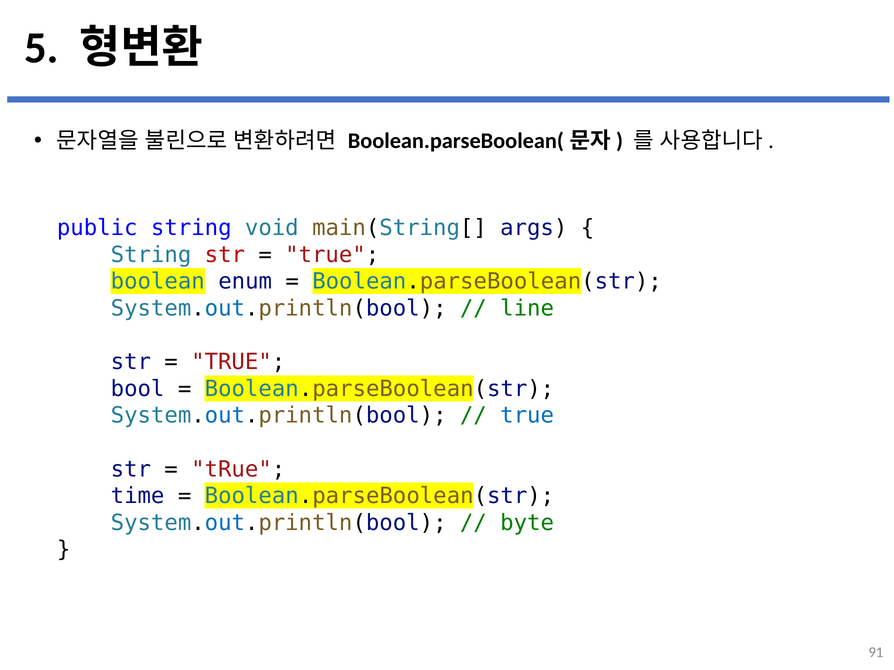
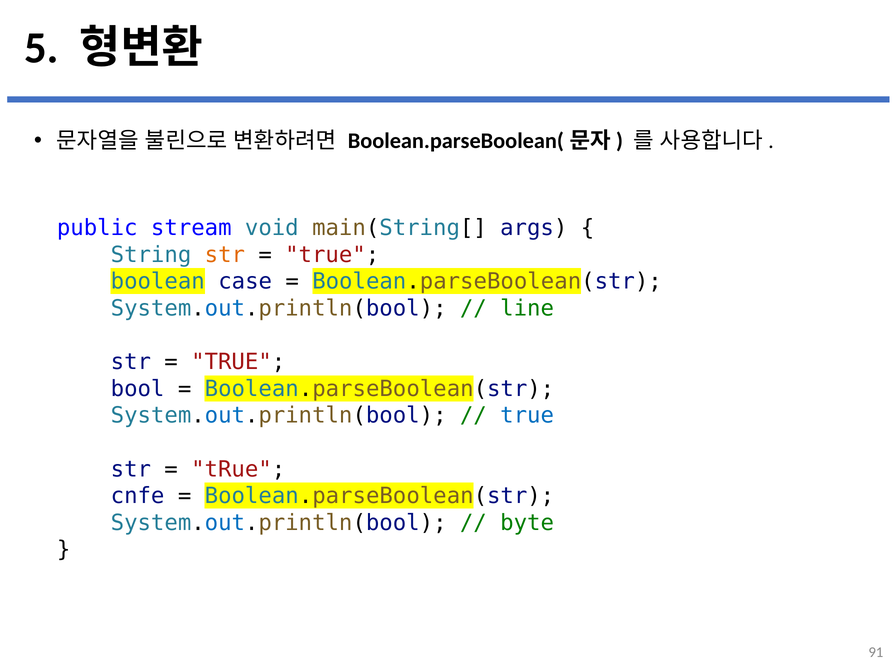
public string: string -> stream
str at (225, 255) colour: red -> orange
enum: enum -> case
time: time -> cnfe
